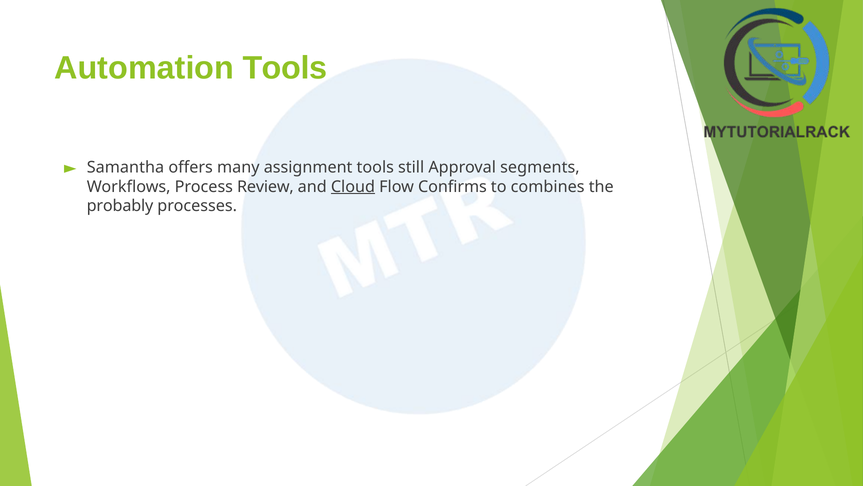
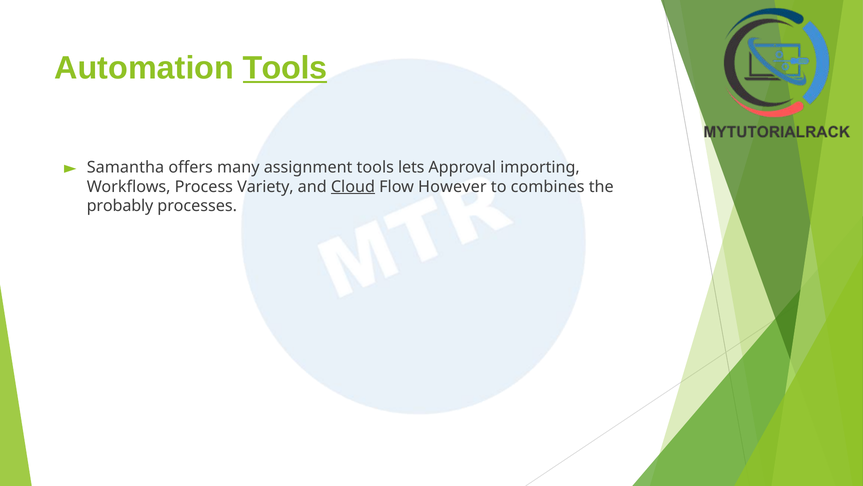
Tools at (285, 68) underline: none -> present
still: still -> lets
segments: segments -> importing
Review: Review -> Variety
Confirms: Confirms -> However
